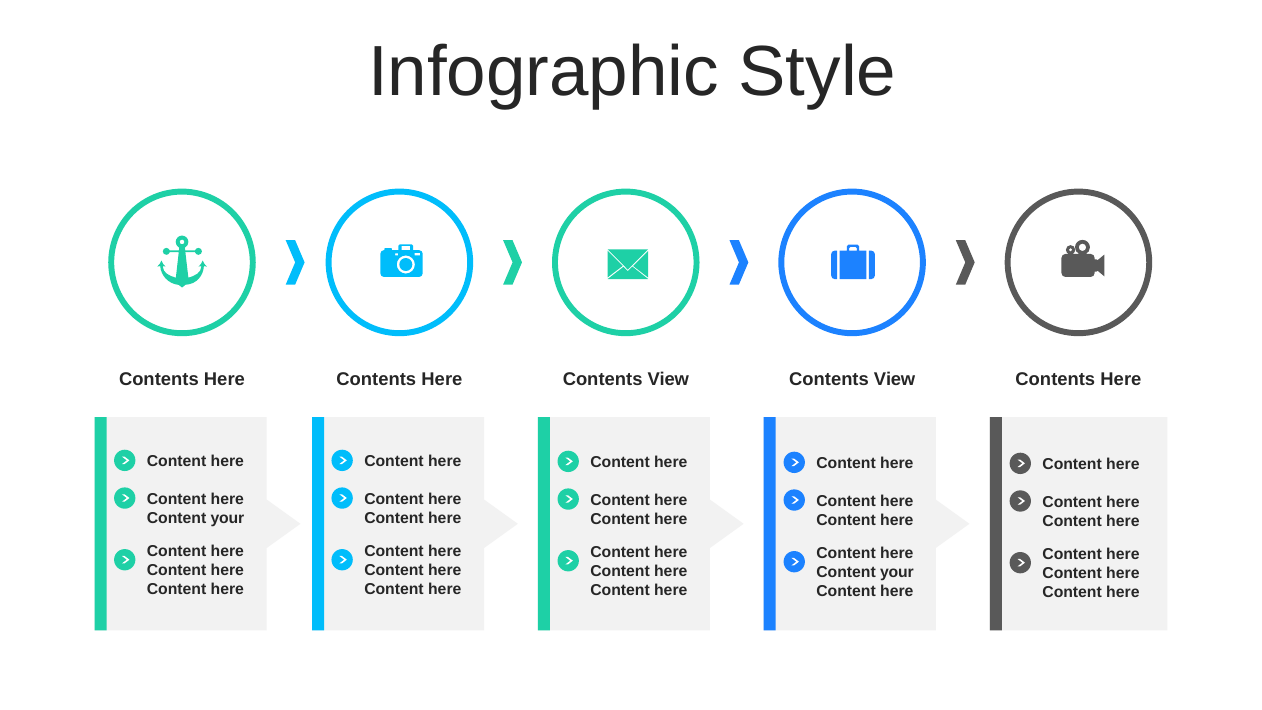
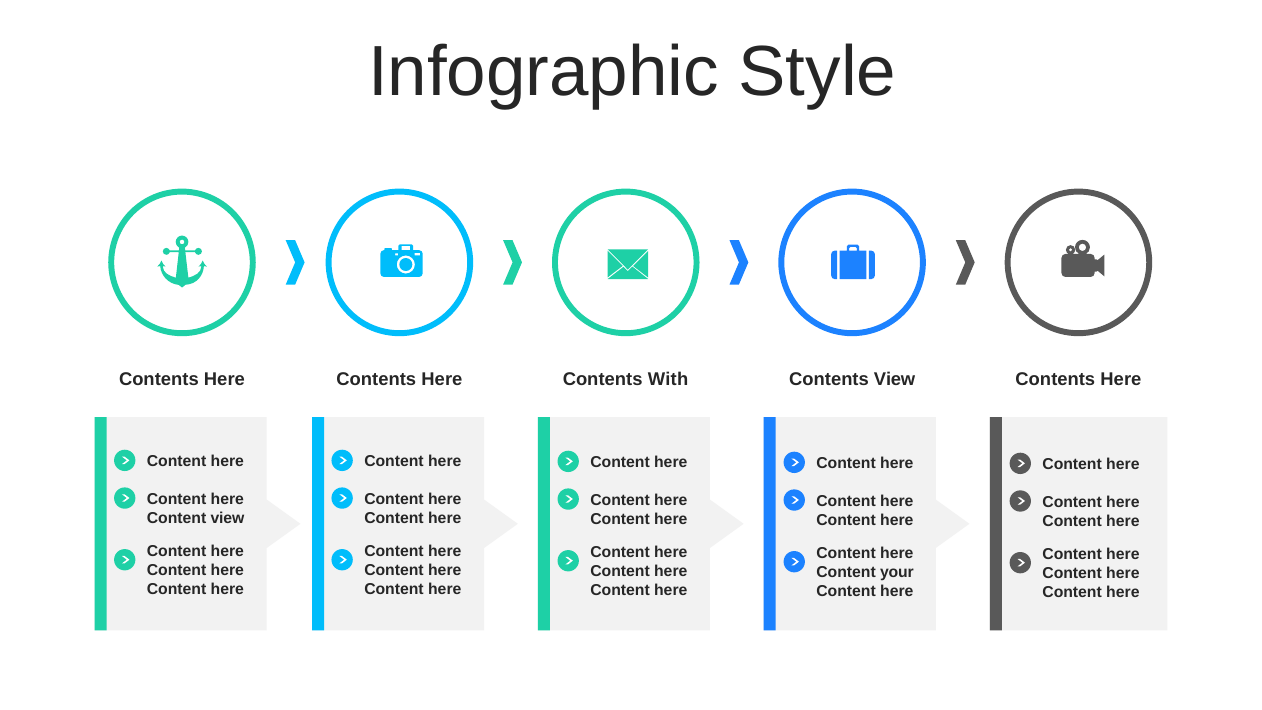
Here Contents View: View -> With
your at (227, 518): your -> view
